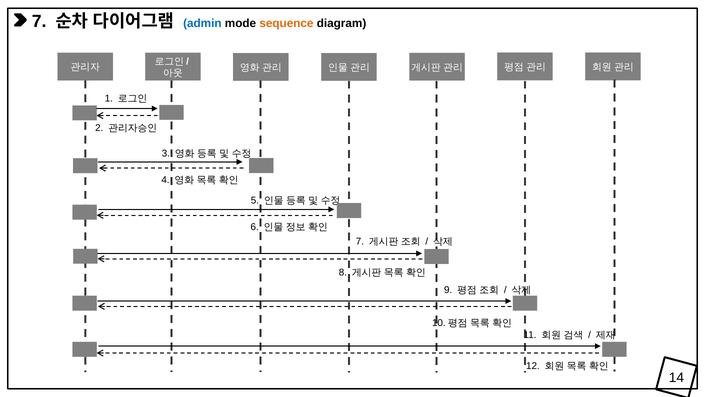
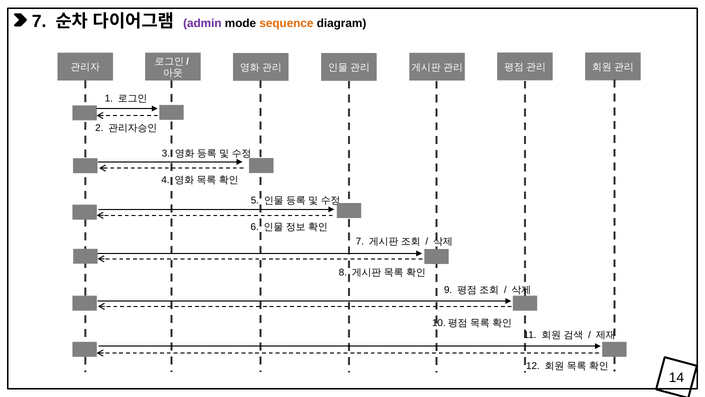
admin colour: blue -> purple
